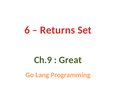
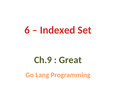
Returns: Returns -> Indexed
